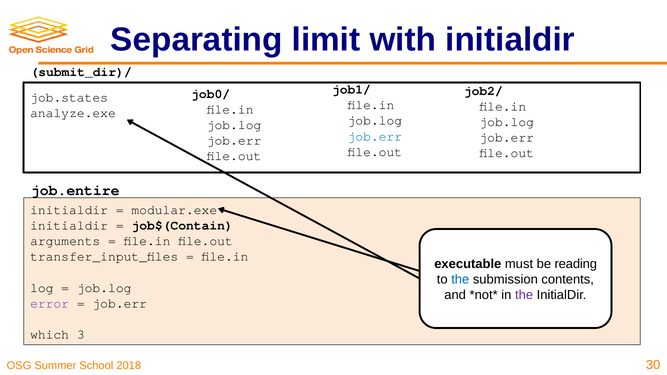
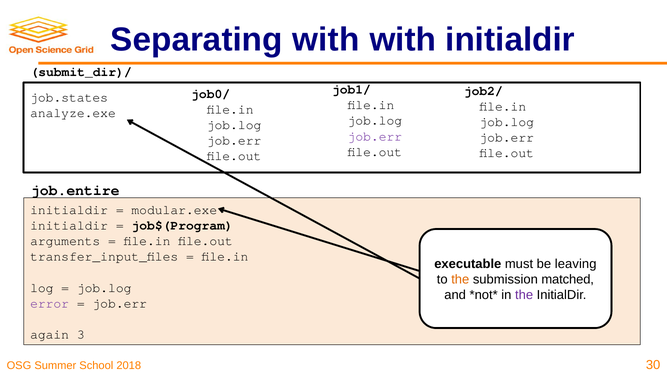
Separating limit: limit -> with
job.err at (375, 136) colour: blue -> purple
job$(Contain: job$(Contain -> job$(Program
reading: reading -> leaving
the at (460, 280) colour: blue -> orange
contents: contents -> matched
which: which -> again
